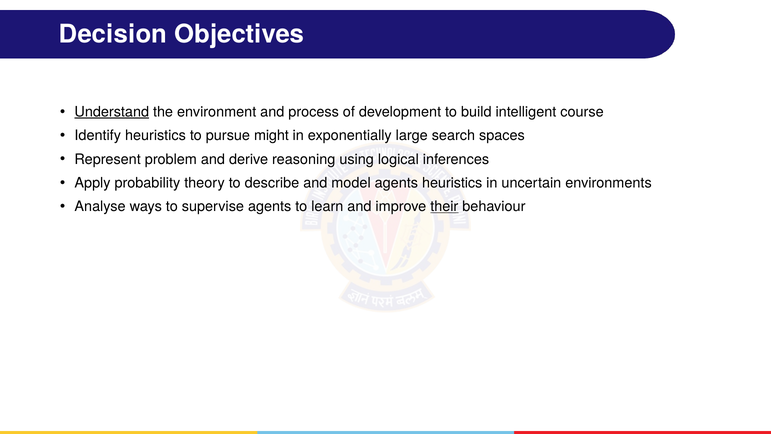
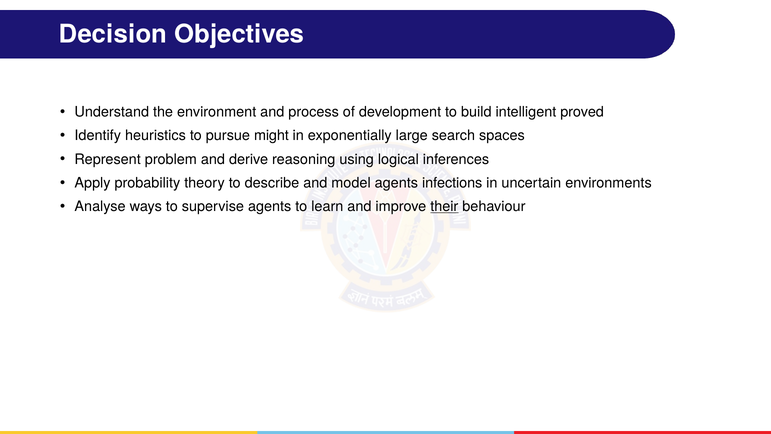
Understand underline: present -> none
course: course -> proved
agents heuristics: heuristics -> infections
